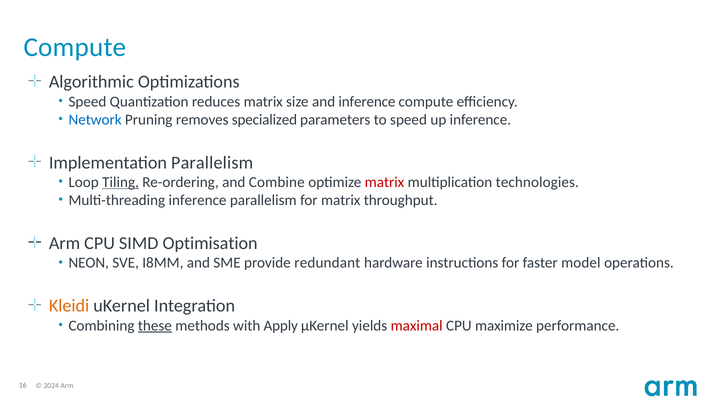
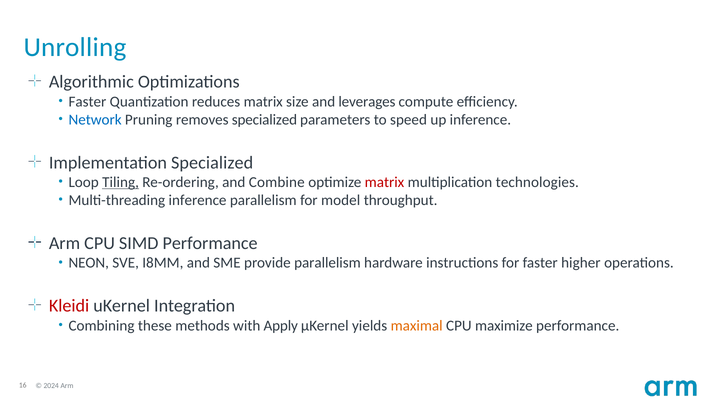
Compute at (75, 47): Compute -> Unrolling
Speed at (87, 102): Speed -> Faster
and inference: inference -> leverages
Implementation Parallelism: Parallelism -> Specialized
for matrix: matrix -> model
SIMD Optimisation: Optimisation -> Performance
provide redundant: redundant -> parallelism
model: model -> higher
Kleidi colour: orange -> red
these underline: present -> none
maximal colour: red -> orange
